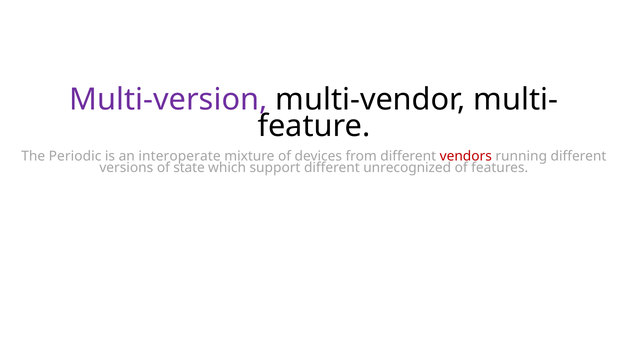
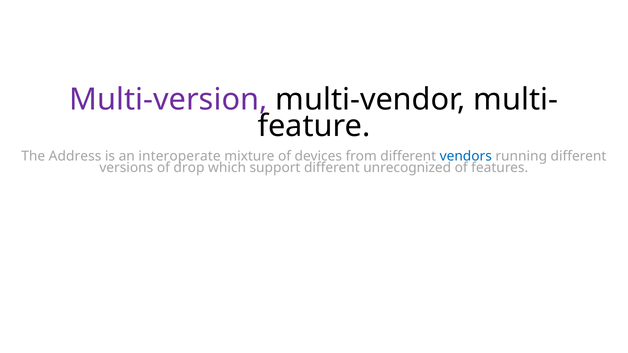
Periodic: Periodic -> Address
vendors colour: red -> blue
state: state -> drop
